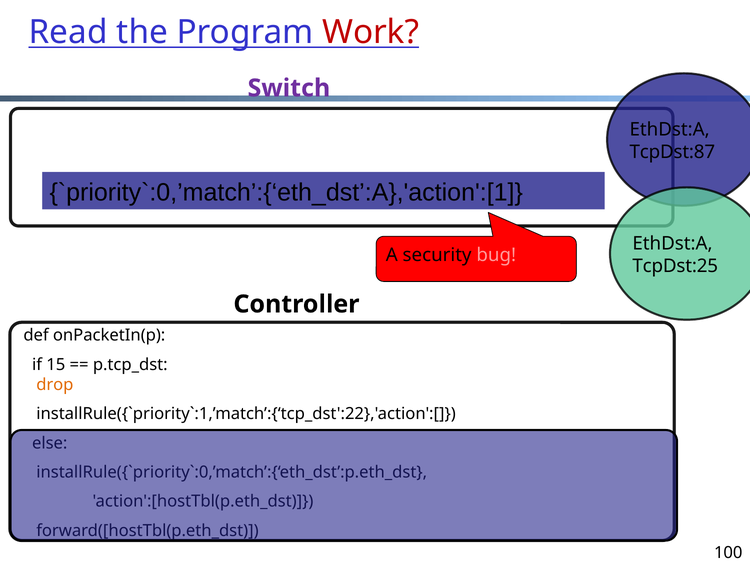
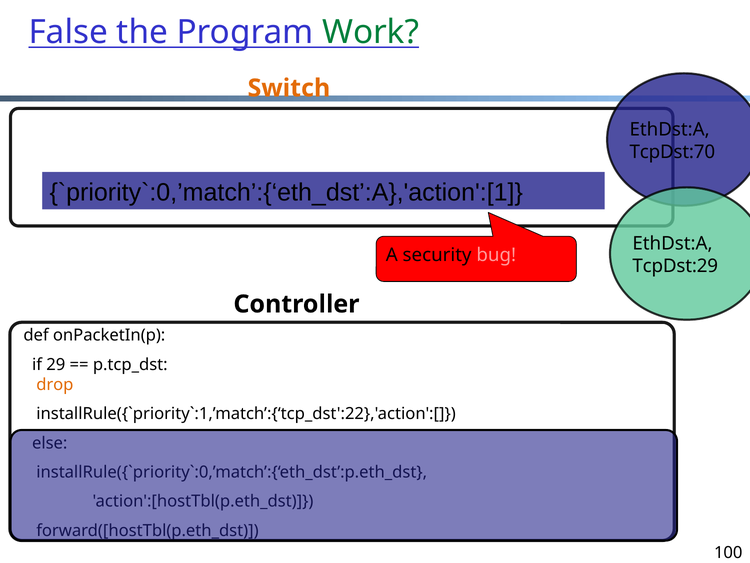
Read: Read -> False
Work colour: red -> green
Switch colour: purple -> orange
TcpDst:87: TcpDst:87 -> TcpDst:70
TcpDst:25: TcpDst:25 -> TcpDst:29
15: 15 -> 29
